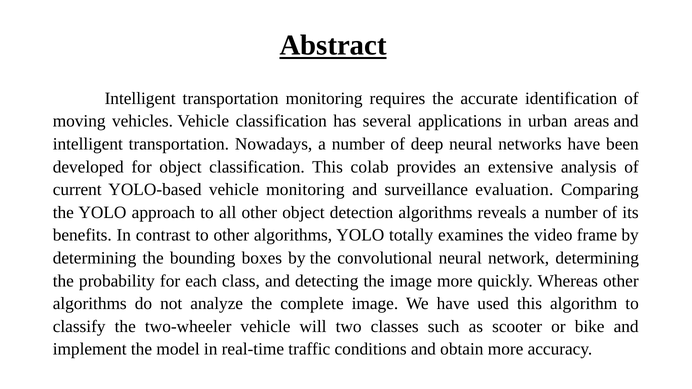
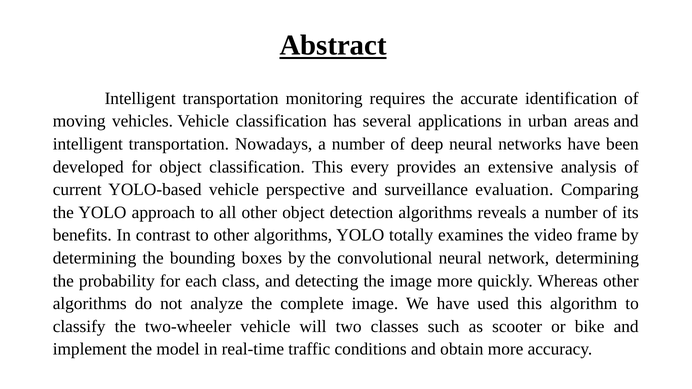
colab: colab -> every
vehicle monitoring: monitoring -> perspective
